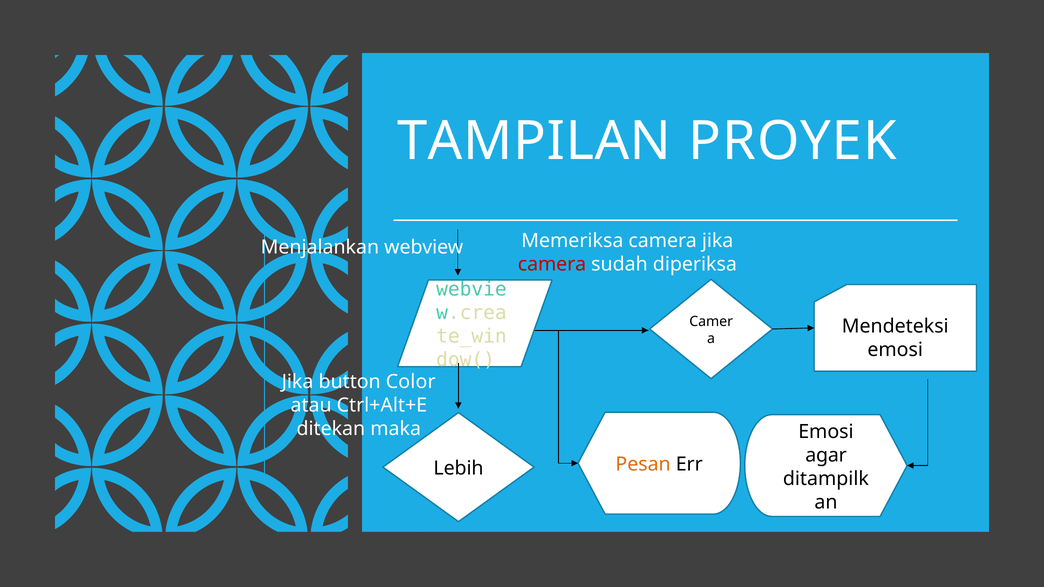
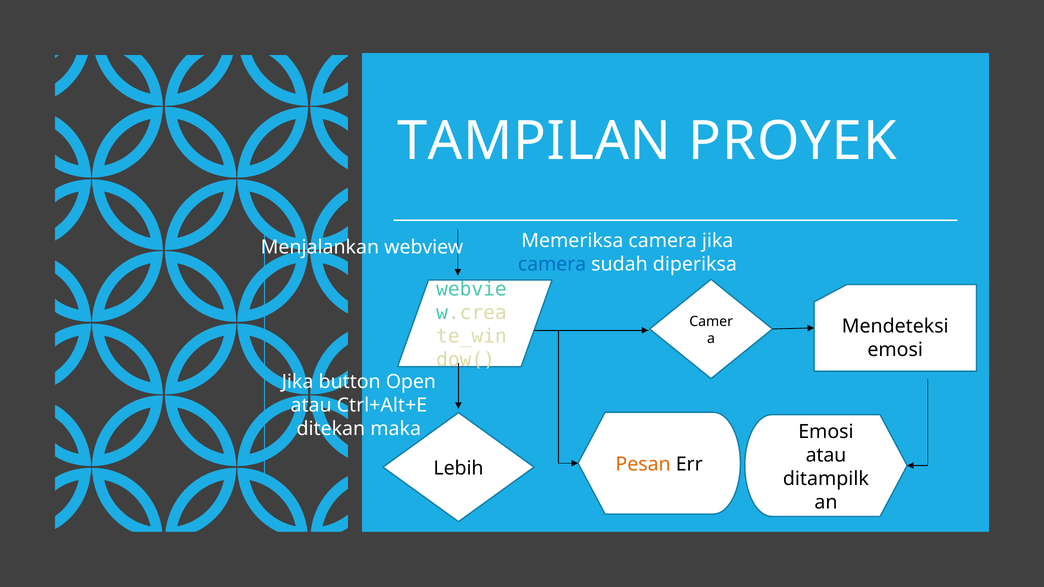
camera at (552, 265) colour: red -> blue
Color: Color -> Open
agar at (826, 455): agar -> atau
